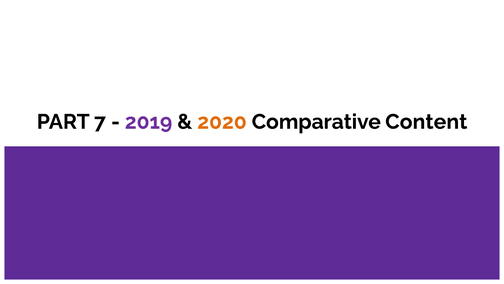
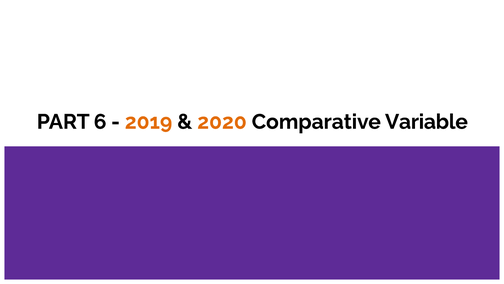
7: 7 -> 6
2019 colour: purple -> orange
Content: Content -> Variable
